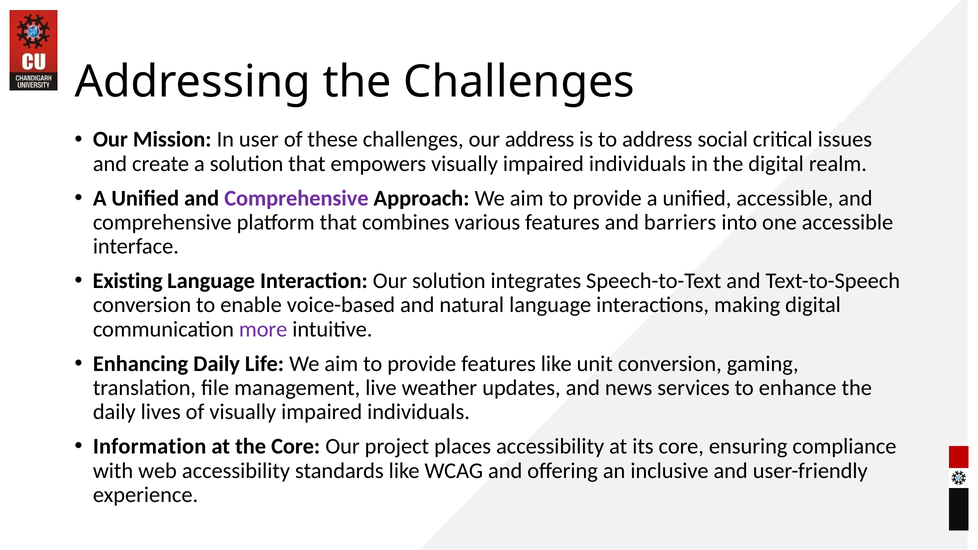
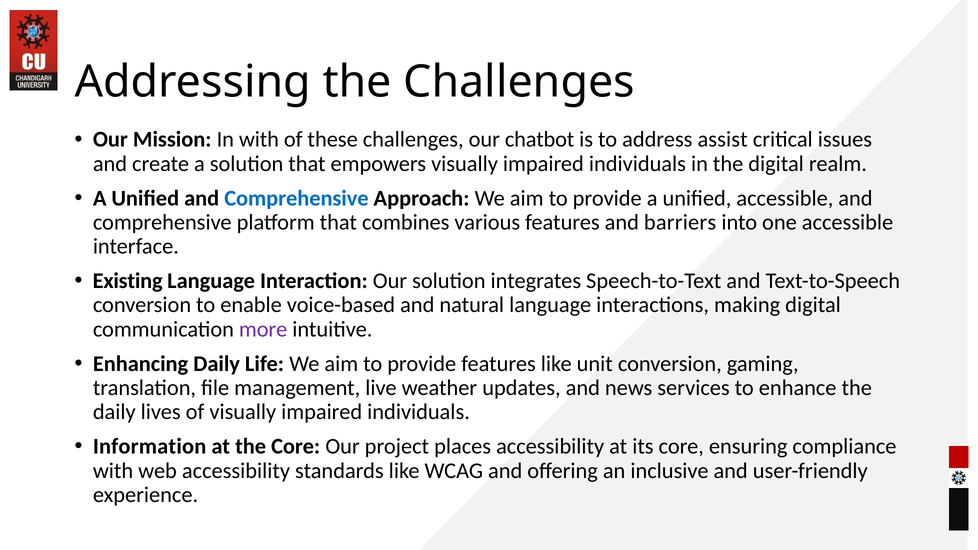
In user: user -> with
our address: address -> chatbot
social: social -> assist
Comprehensive at (296, 198) colour: purple -> blue
